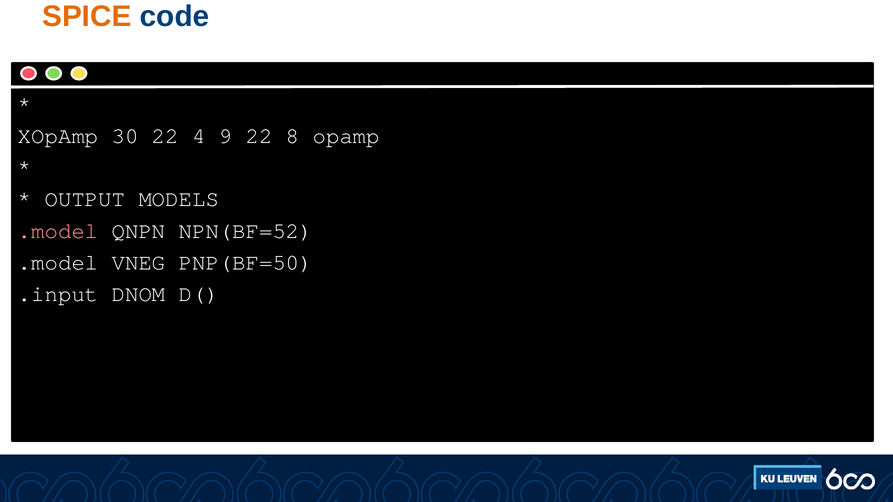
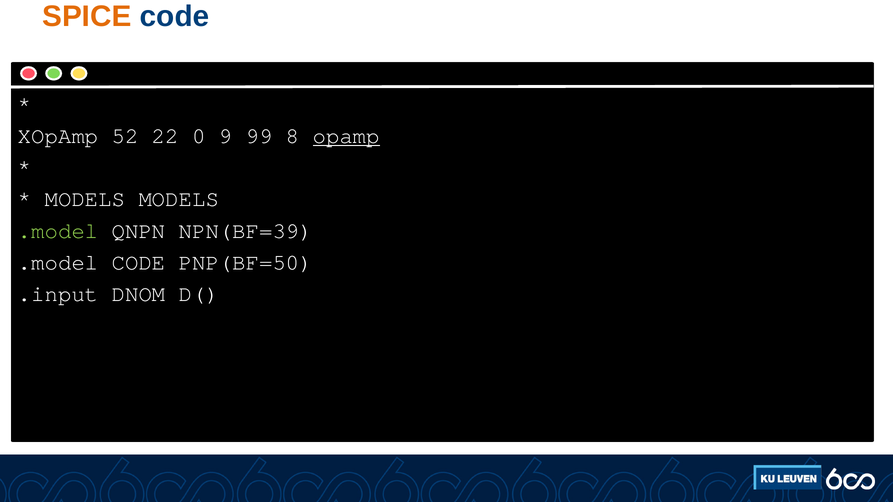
30: 30 -> 52
4: 4 -> 0
9 22: 22 -> 99
opamp underline: none -> present
OUTPUT at (85, 199): OUTPUT -> MODELS
.model at (58, 231) colour: pink -> light green
NPN(BF=52: NPN(BF=52 -> NPN(BF=39
.model VNEG: VNEG -> CODE
